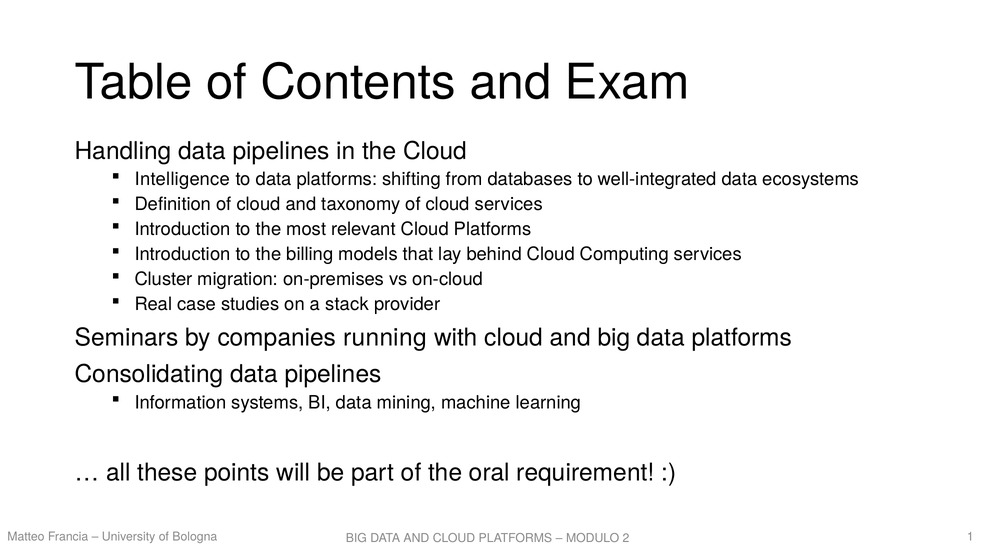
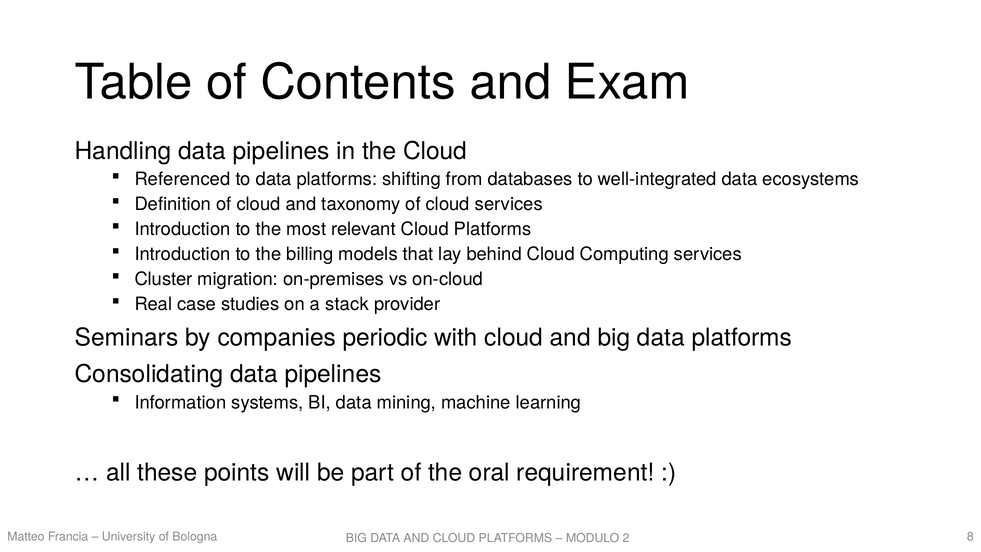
Intelligence: Intelligence -> Referenced
running: running -> periodic
1: 1 -> 8
